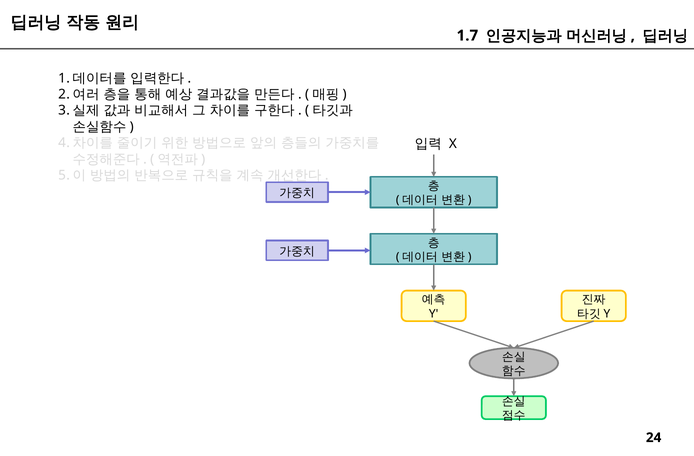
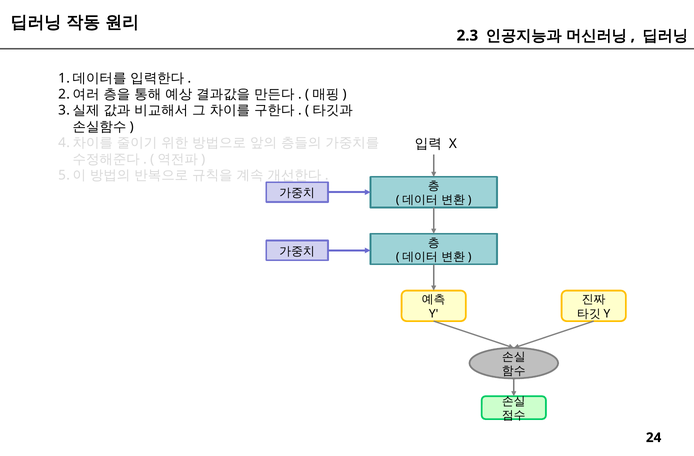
1.7: 1.7 -> 2.3
